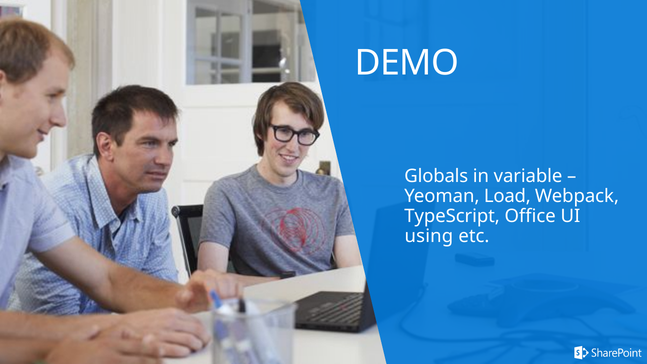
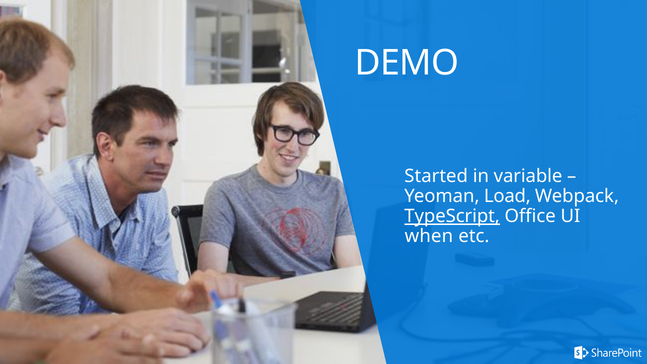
Globals: Globals -> Started
TypeScript underline: none -> present
using: using -> when
